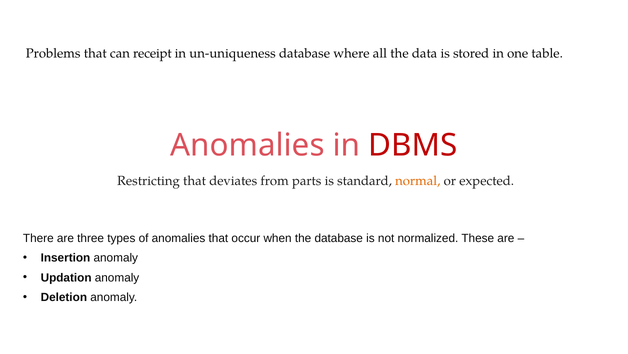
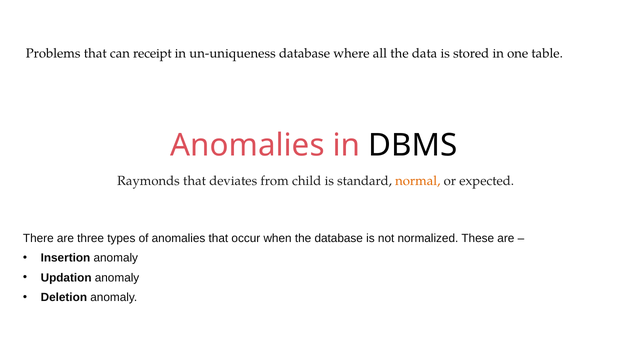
DBMS colour: red -> black
Restricting: Restricting -> Raymonds
parts: parts -> child
